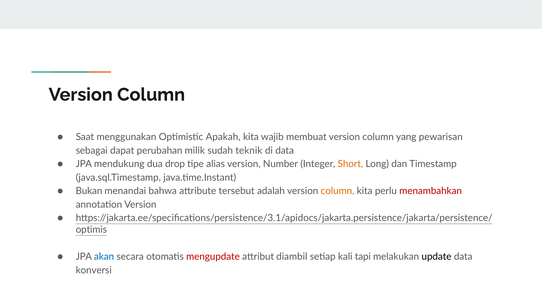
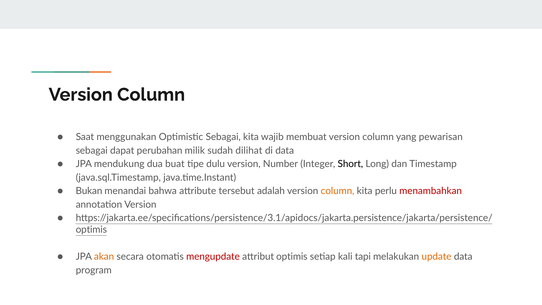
Optimistic Apakah: Apakah -> Sebagai
teknik: teknik -> dilihat
drop: drop -> buat
alias: alias -> dulu
Short colour: orange -> black
akan colour: blue -> orange
attribut diambil: diambil -> optimis
update colour: black -> orange
konversi: konversi -> program
